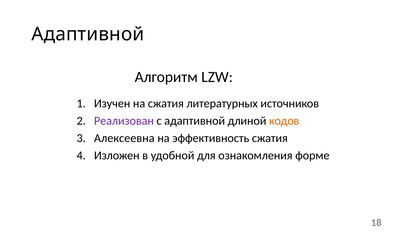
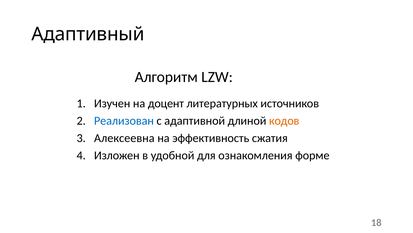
Адаптивной at (88, 34): Адаптивной -> Адаптивный
на сжатия: сжатия -> доцент
Реализован colour: purple -> blue
